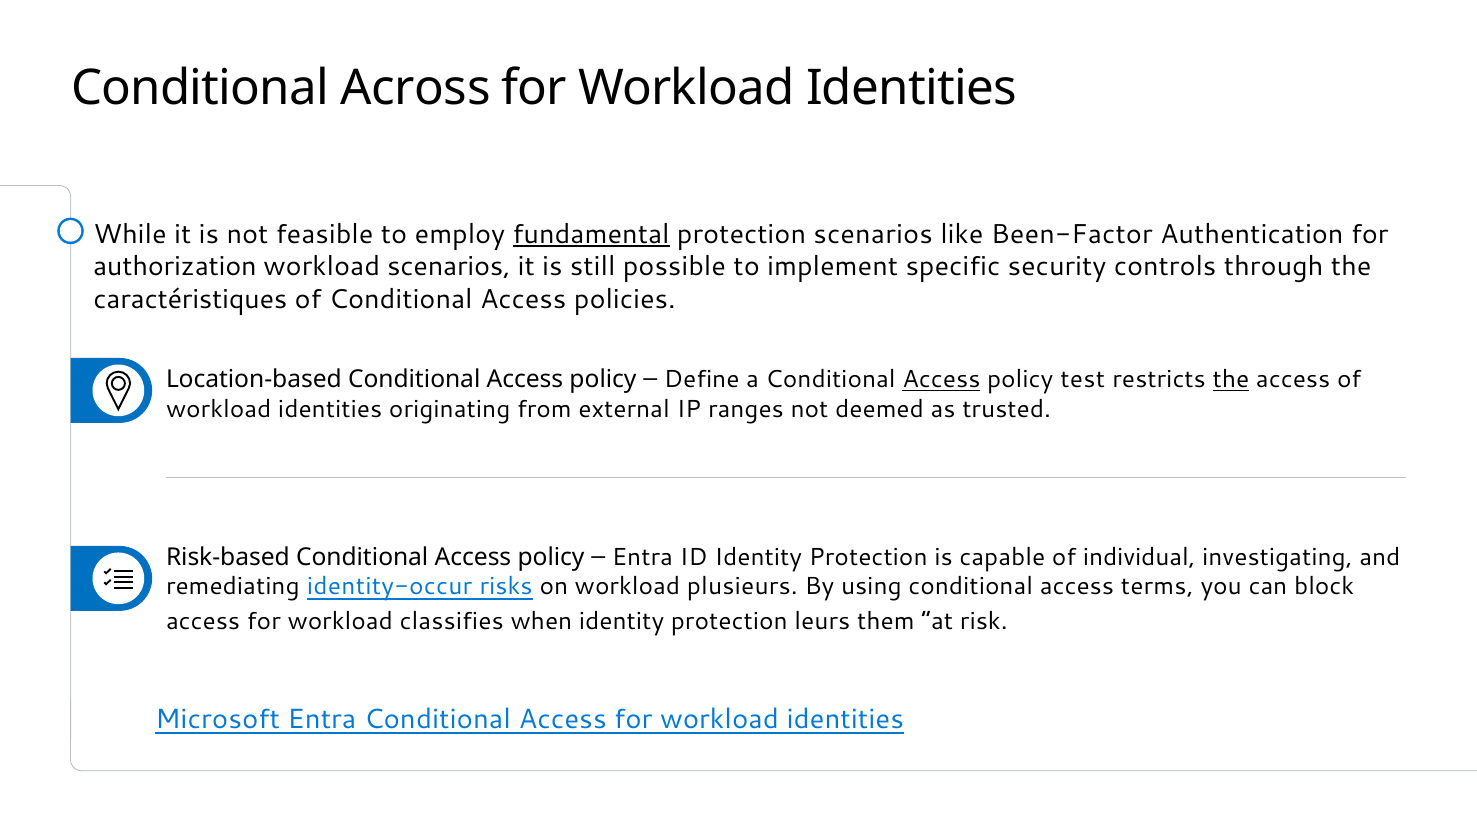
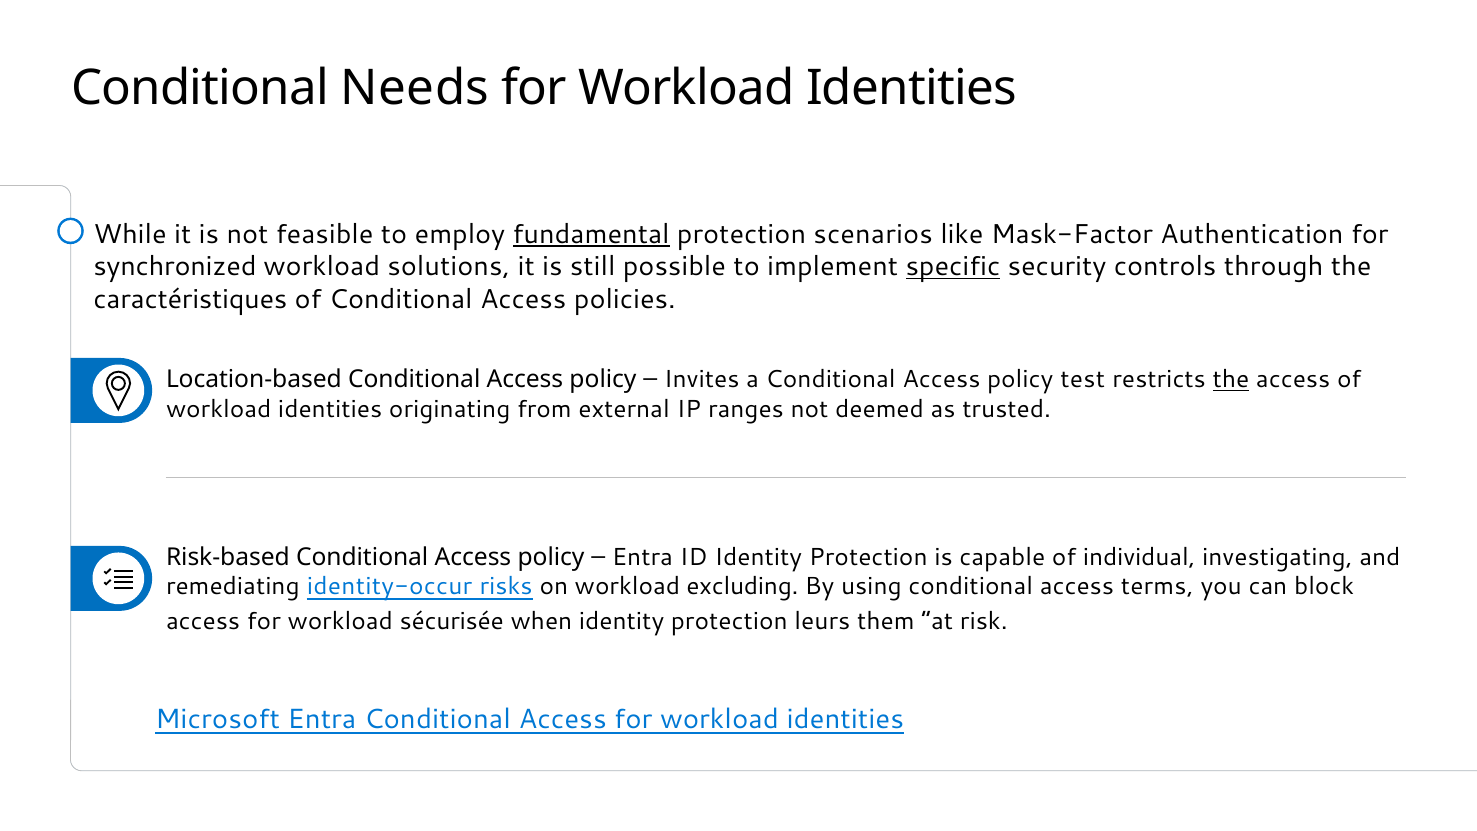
Across: Across -> Needs
Been-Factor: Been-Factor -> Mask-Factor
authorization: authorization -> synchronized
workload scenarios: scenarios -> solutions
specific underline: none -> present
Define: Define -> Invites
Access at (941, 380) underline: present -> none
plusieurs: plusieurs -> excluding
classifies: classifies -> sécurisée
